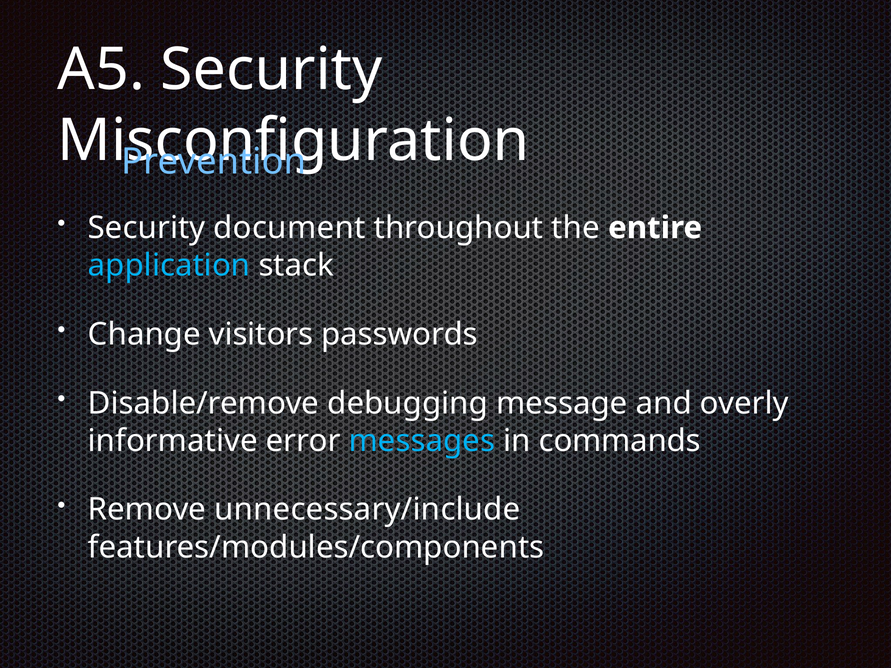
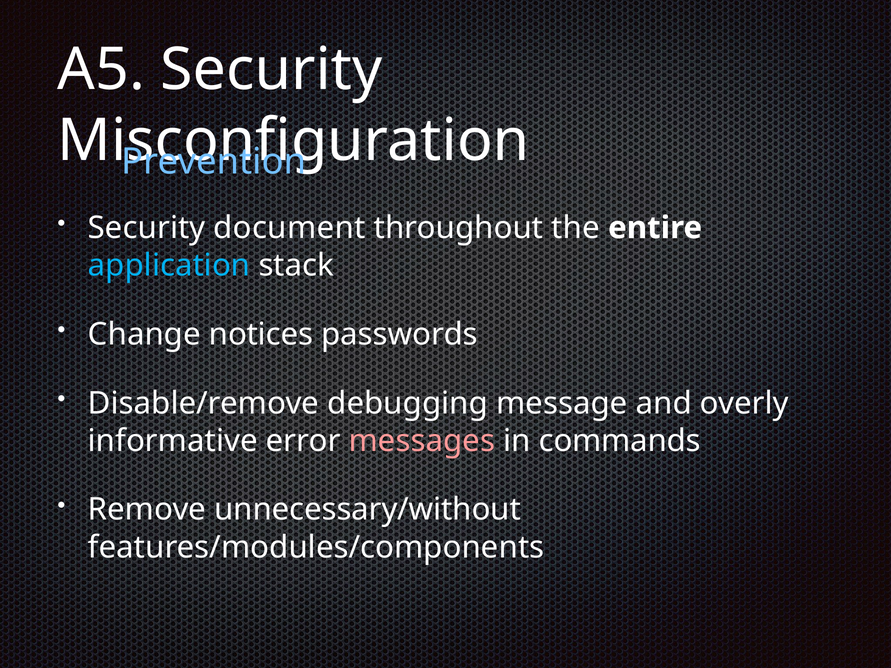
visitors: visitors -> notices
messages colour: light blue -> pink
unnecessary/include: unnecessary/include -> unnecessary/without
